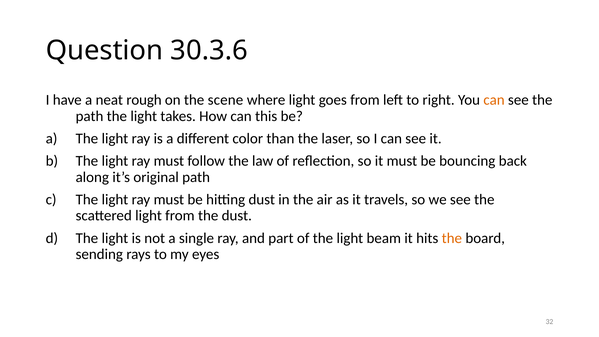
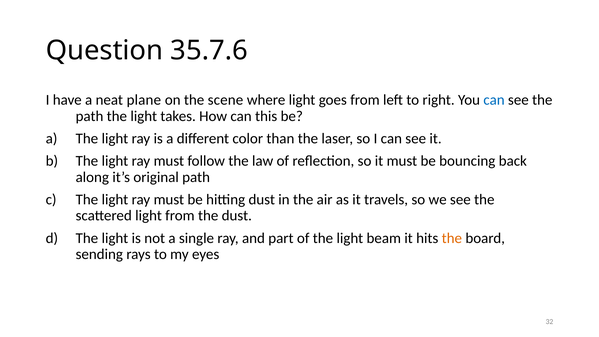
30.3.6: 30.3.6 -> 35.7.6
rough: rough -> plane
can at (494, 100) colour: orange -> blue
